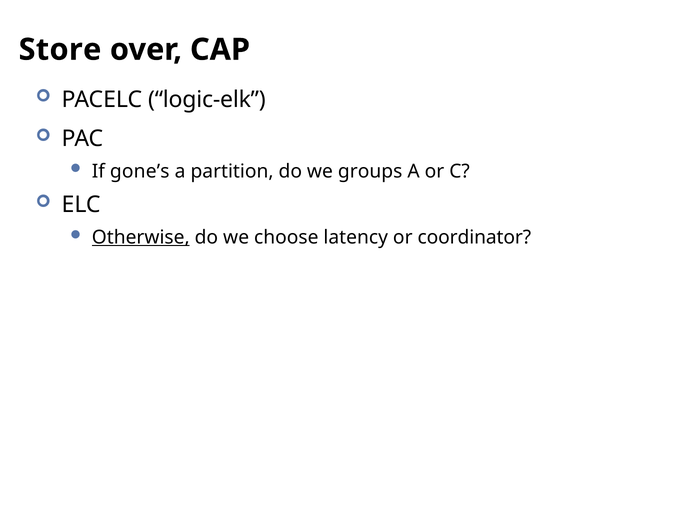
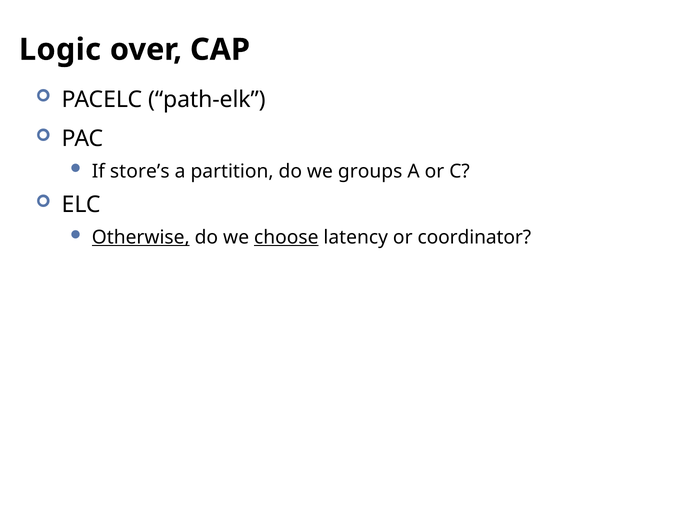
Store: Store -> Logic
logic-elk: logic-elk -> path-elk
gone’s: gone’s -> store’s
choose underline: none -> present
